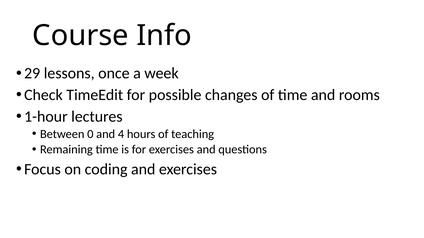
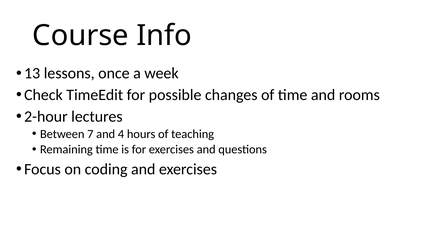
29: 29 -> 13
1-hour: 1-hour -> 2-hour
0: 0 -> 7
